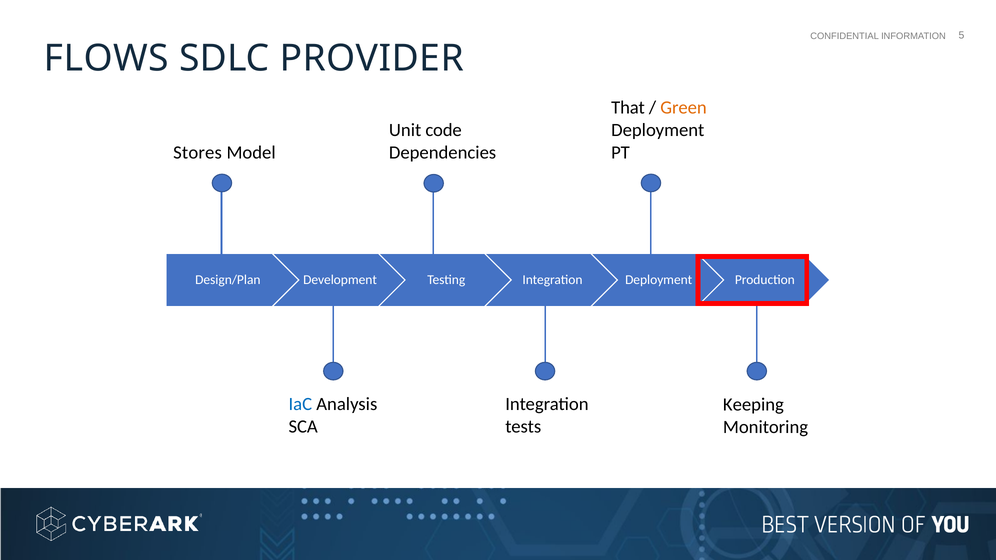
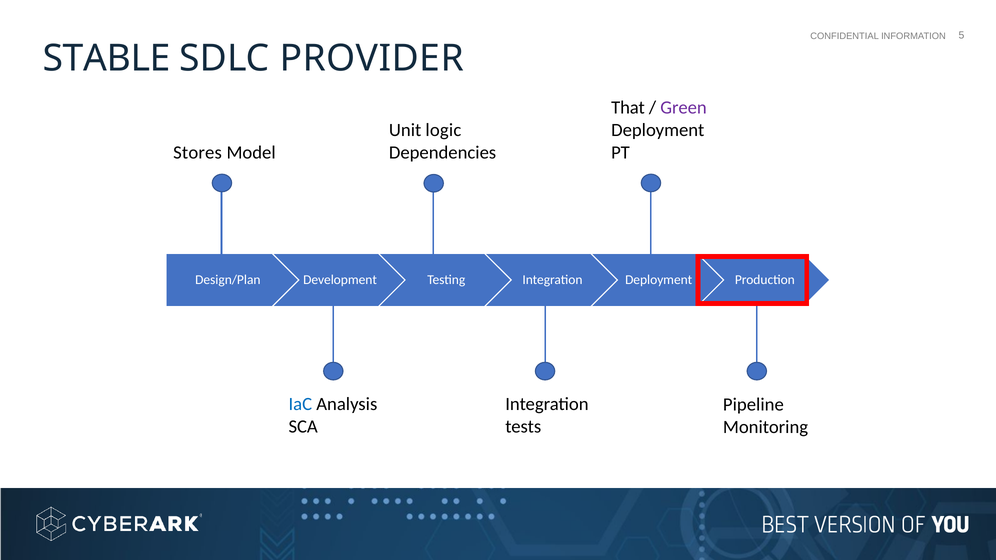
FLOWS: FLOWS -> STABLE
Green colour: orange -> purple
code: code -> logic
Keeping: Keeping -> Pipeline
